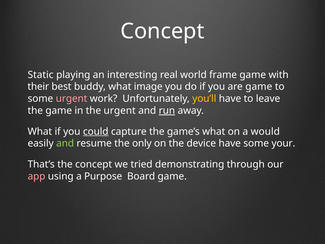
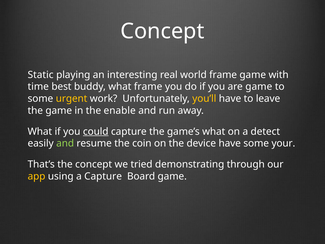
their: their -> time
what image: image -> frame
urgent at (72, 99) colour: pink -> yellow
the urgent: urgent -> enable
run underline: present -> none
would: would -> detect
only: only -> coin
app colour: pink -> yellow
a Purpose: Purpose -> Capture
